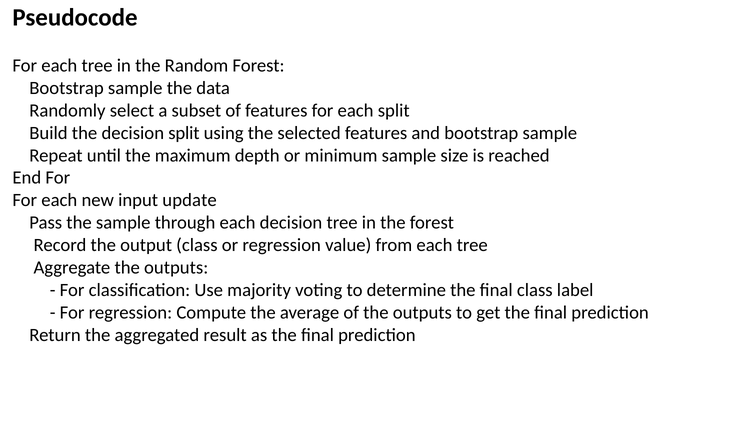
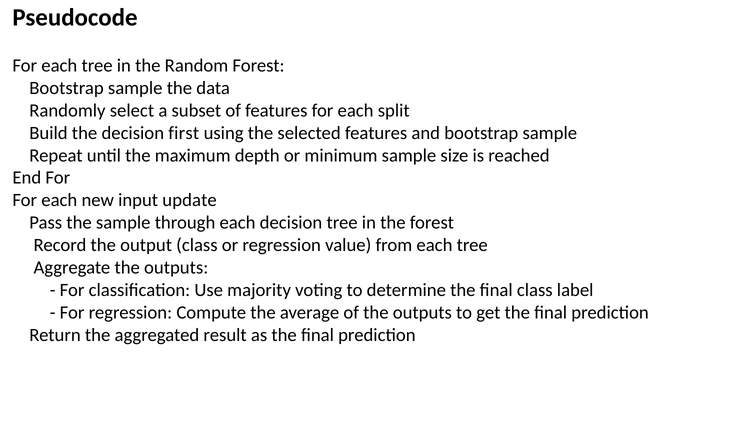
decision split: split -> first
